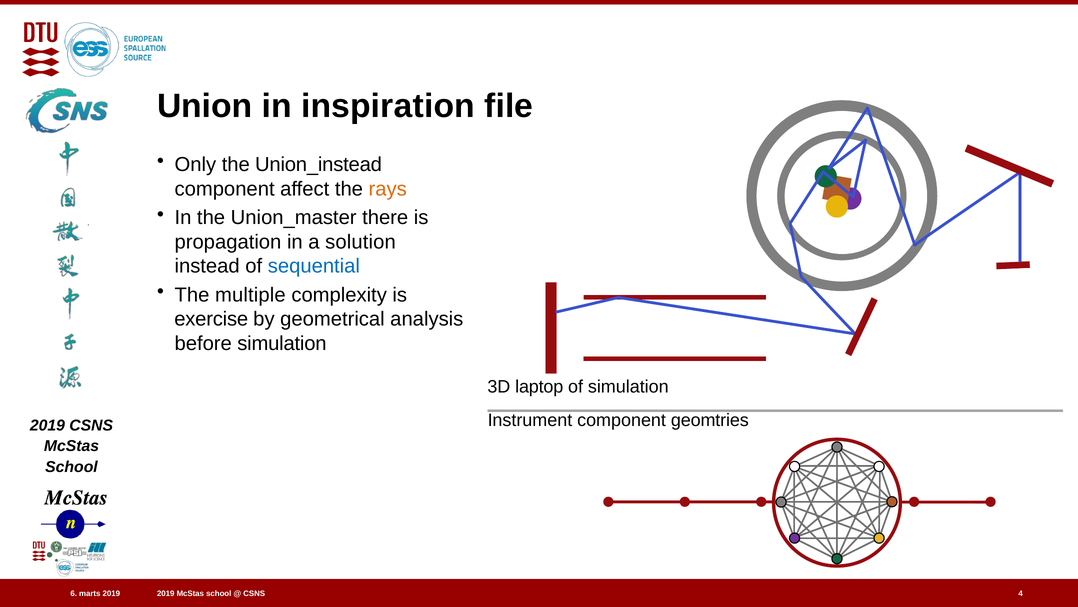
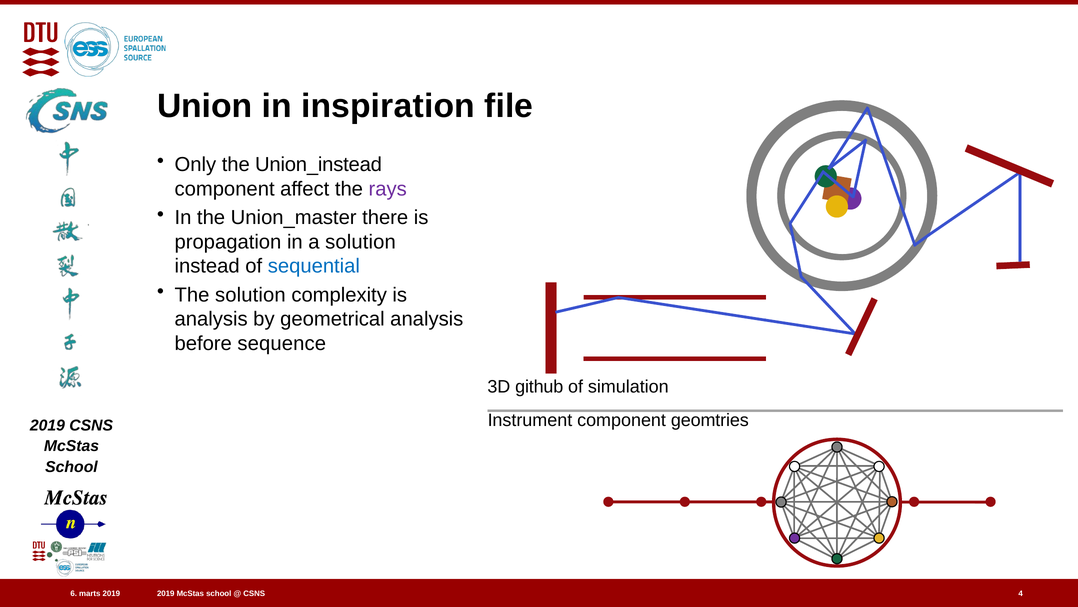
rays colour: orange -> purple
The multiple: multiple -> solution
exercise at (211, 319): exercise -> analysis
before simulation: simulation -> sequence
laptop: laptop -> github
